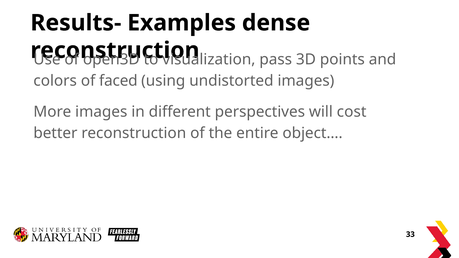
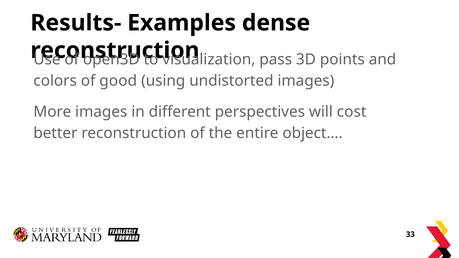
faced: faced -> good
